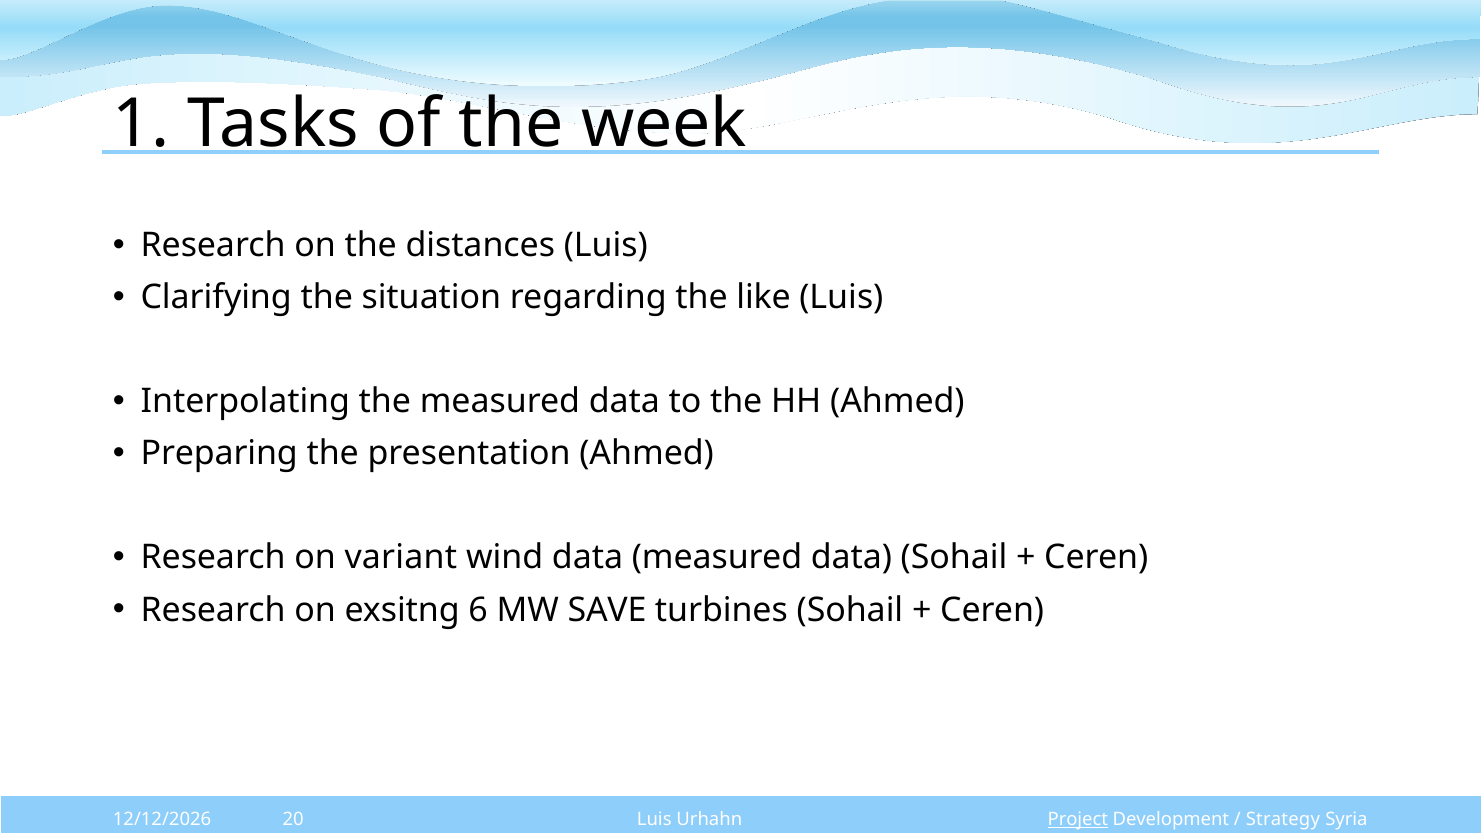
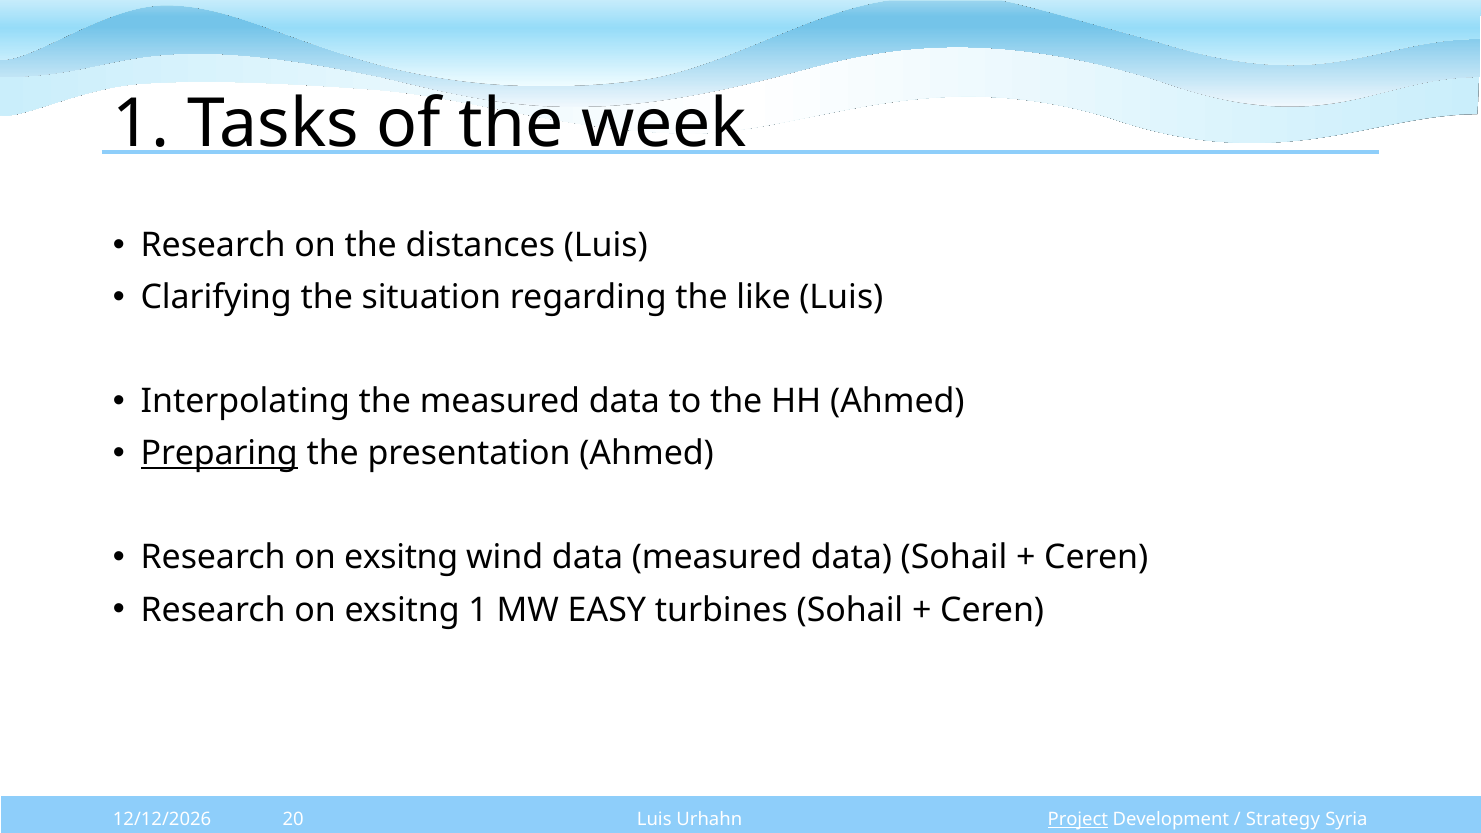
Preparing underline: none -> present
variant at (401, 558): variant -> exsitng
exsitng 6: 6 -> 1
SAVE: SAVE -> EASY
